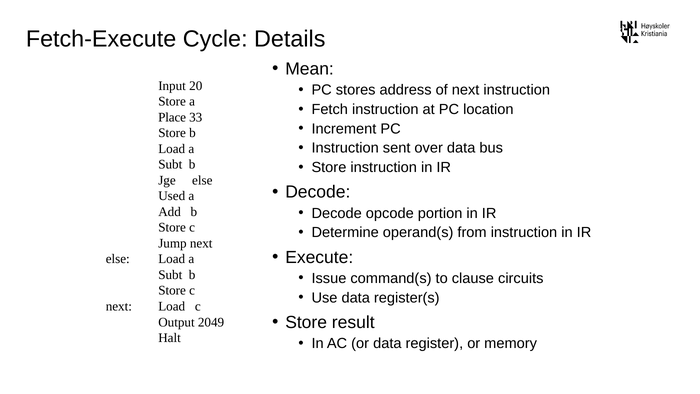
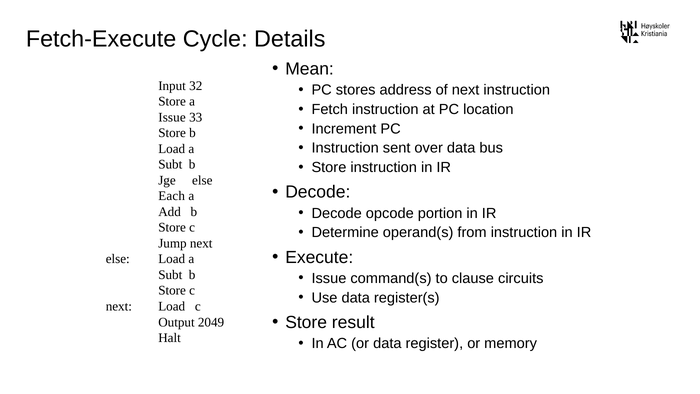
20: 20 -> 32
Place at (172, 117): Place -> Issue
Used: Used -> Each
